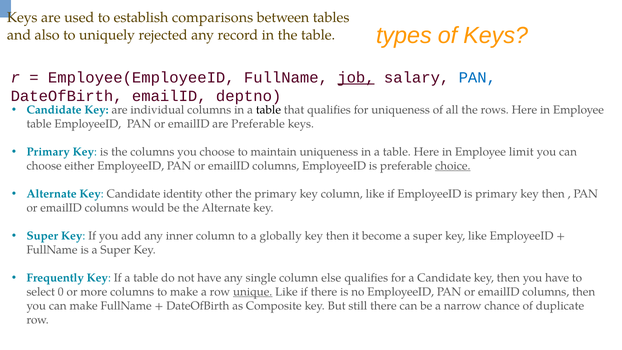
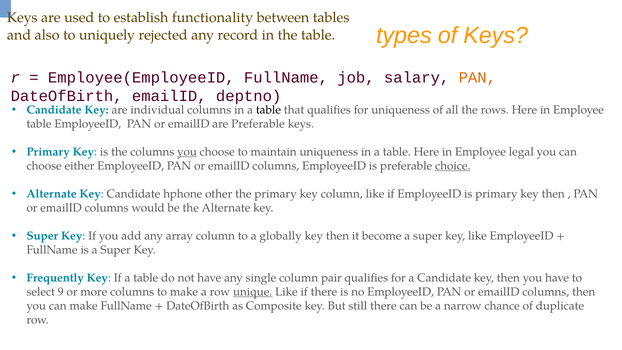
comparisons: comparisons -> functionality
job underline: present -> none
PAN at (477, 77) colour: blue -> orange
you at (187, 152) underline: none -> present
limit: limit -> legal
identity: identity -> hphone
inner: inner -> array
else: else -> pair
0: 0 -> 9
